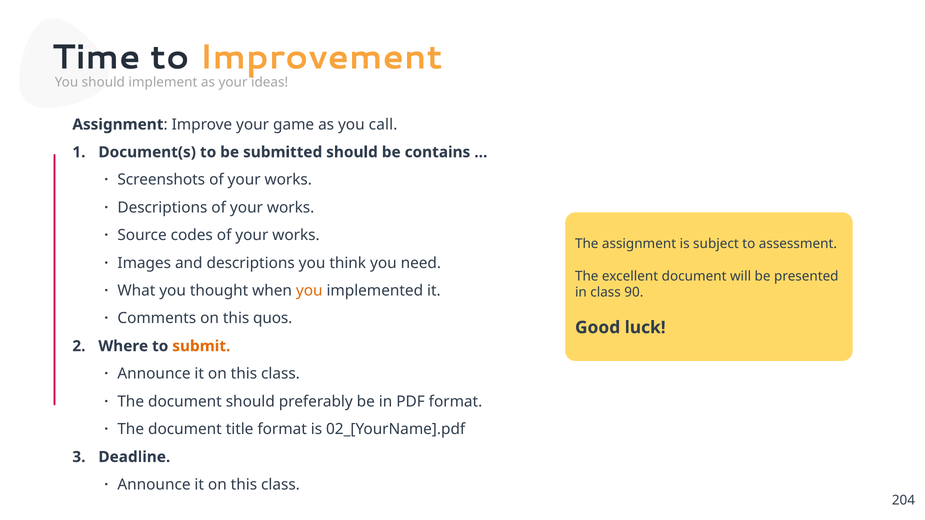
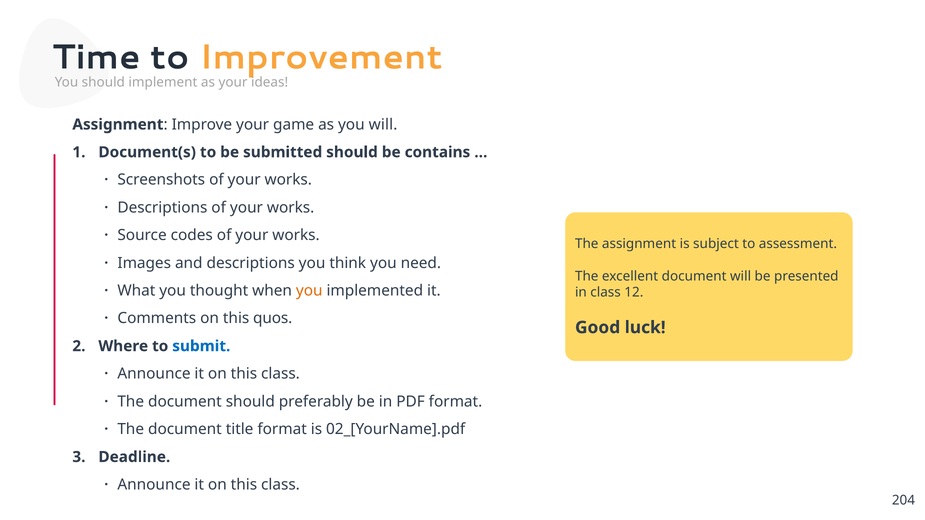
you call: call -> will
90: 90 -> 12
submit colour: orange -> blue
